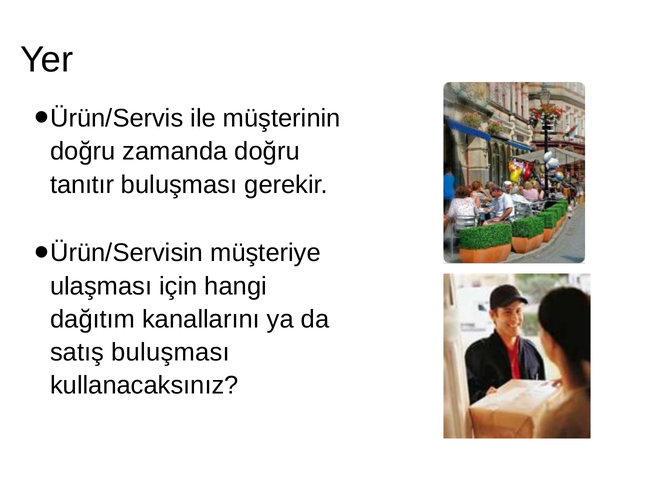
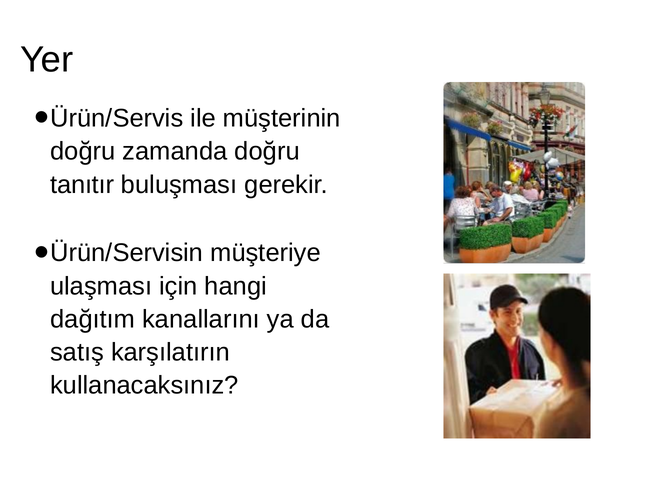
satış buluşması: buluşması -> karşılatırın
